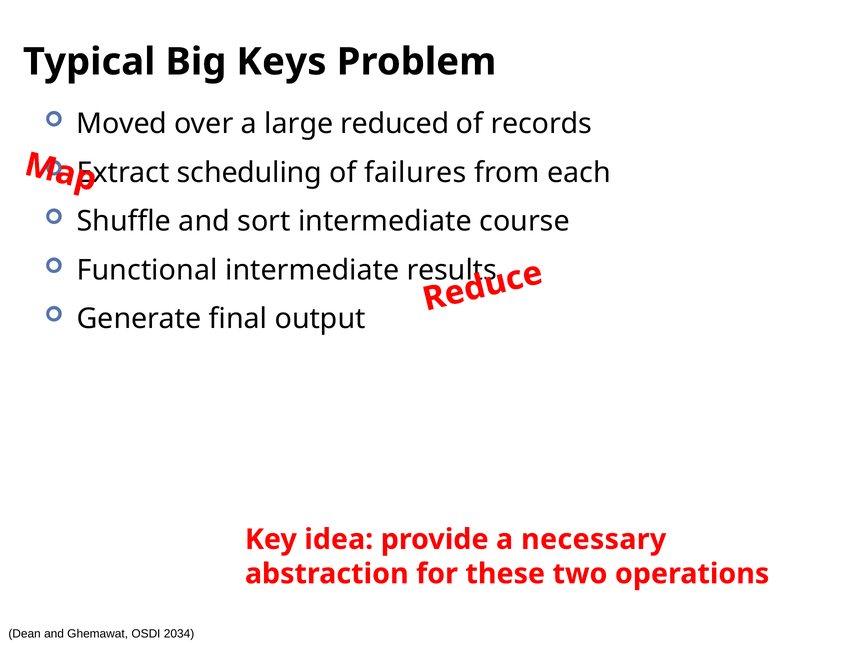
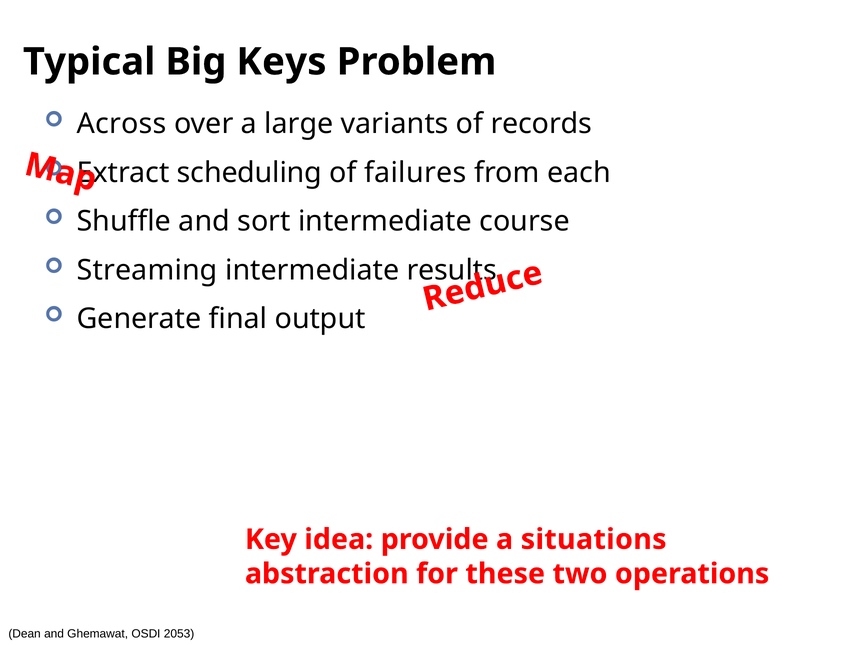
Moved: Moved -> Across
reduced: reduced -> variants
Functional: Functional -> Streaming
necessary: necessary -> situations
2034: 2034 -> 2053
